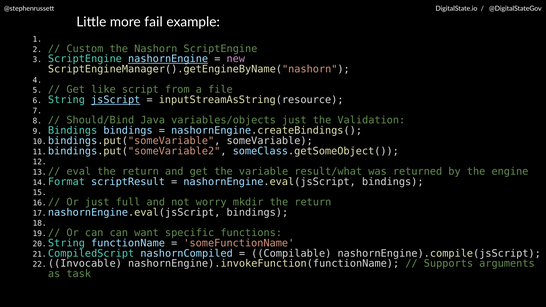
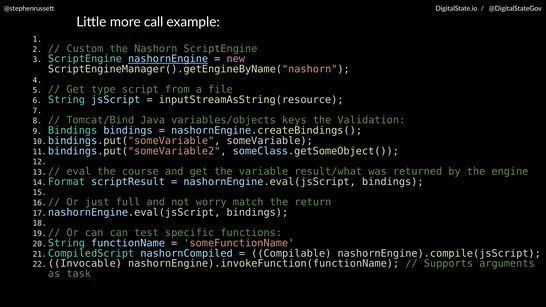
fail: fail -> call
like: like -> type
jsScript underline: present -> none
Should/Bind: Should/Bind -> Tomcat/Bind
variables/objects just: just -> keys
eval the return: return -> course
mkdir: mkdir -> match
want: want -> test
